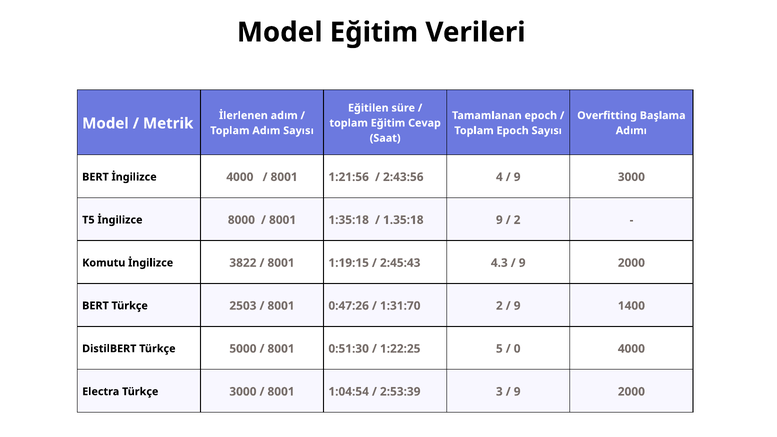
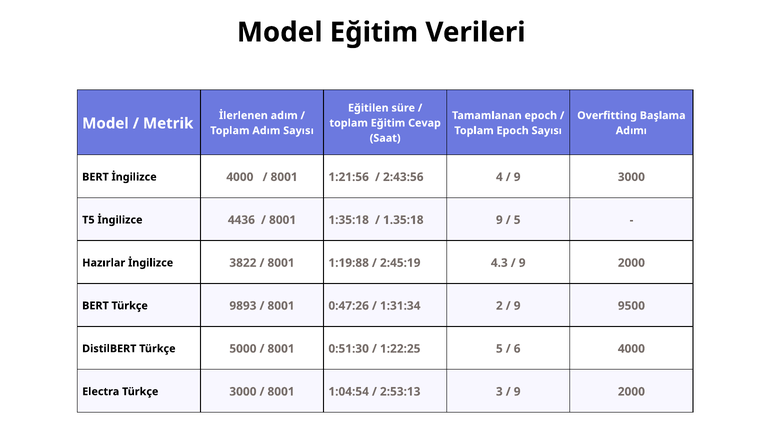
8000: 8000 -> 4436
2 at (517, 220): 2 -> 5
Komutu: Komutu -> Hazırlar
1:19:15: 1:19:15 -> 1:19:88
2:45:43: 2:45:43 -> 2:45:19
2503: 2503 -> 9893
1:31:70: 1:31:70 -> 1:31:34
1400: 1400 -> 9500
0: 0 -> 6
2:53:39: 2:53:39 -> 2:53:13
